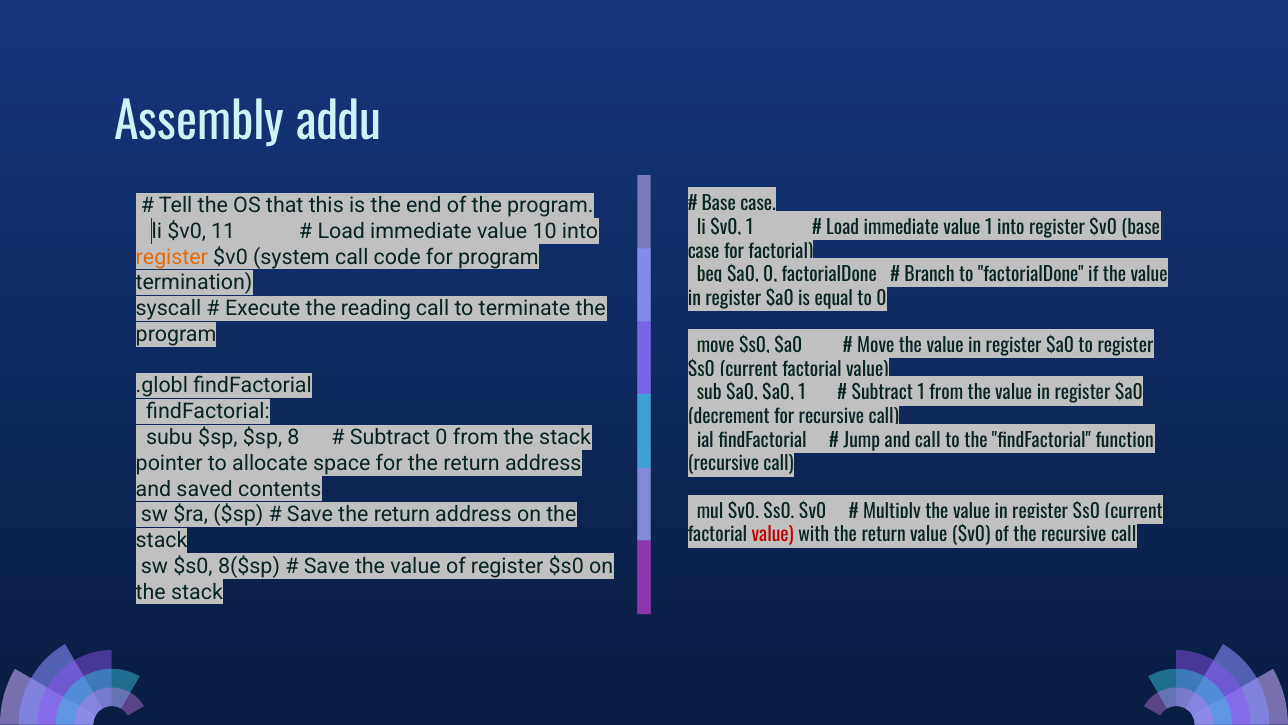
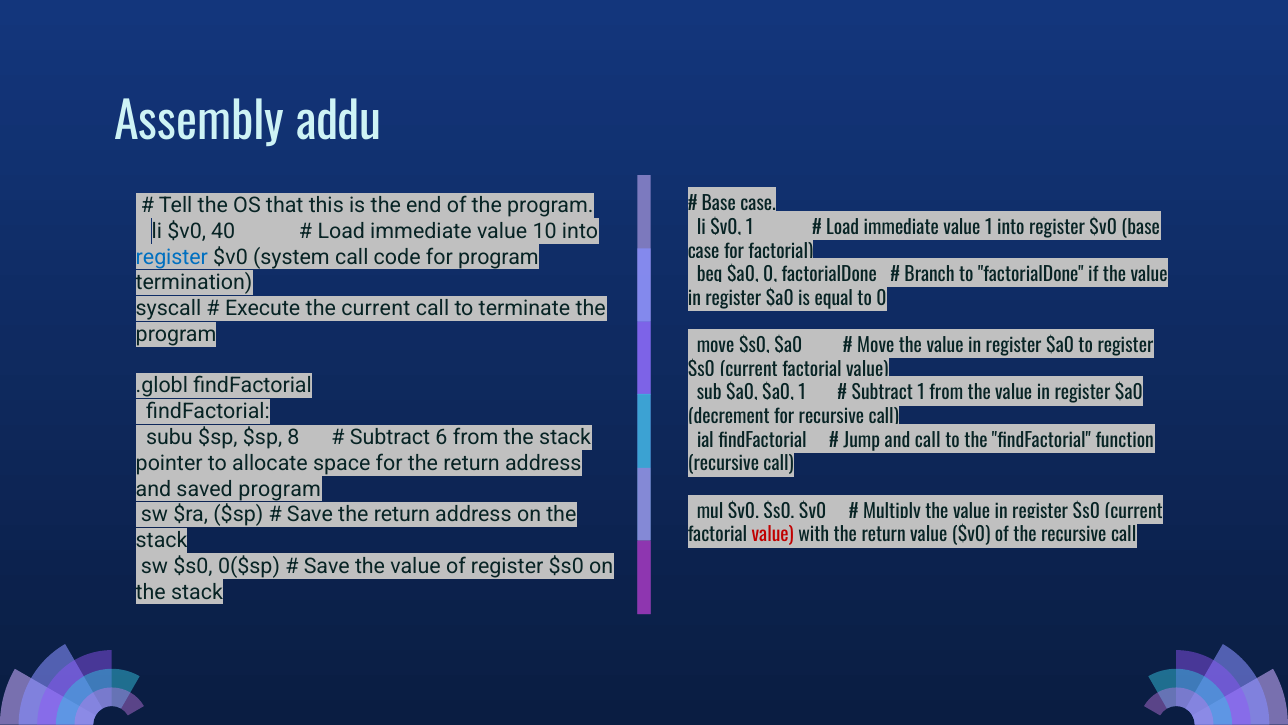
11: 11 -> 40
register at (172, 257) colour: orange -> blue
the reading: reading -> current
Subtract 0: 0 -> 6
saved contents: contents -> program
8($sp: 8($sp -> 0($sp
